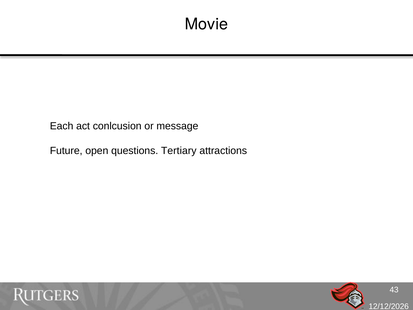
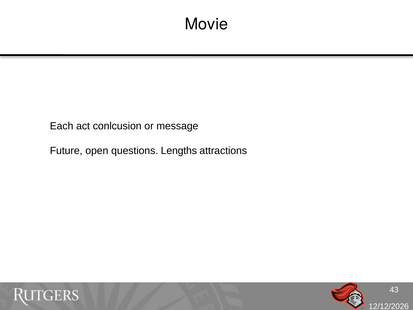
Tertiary: Tertiary -> Lengths
